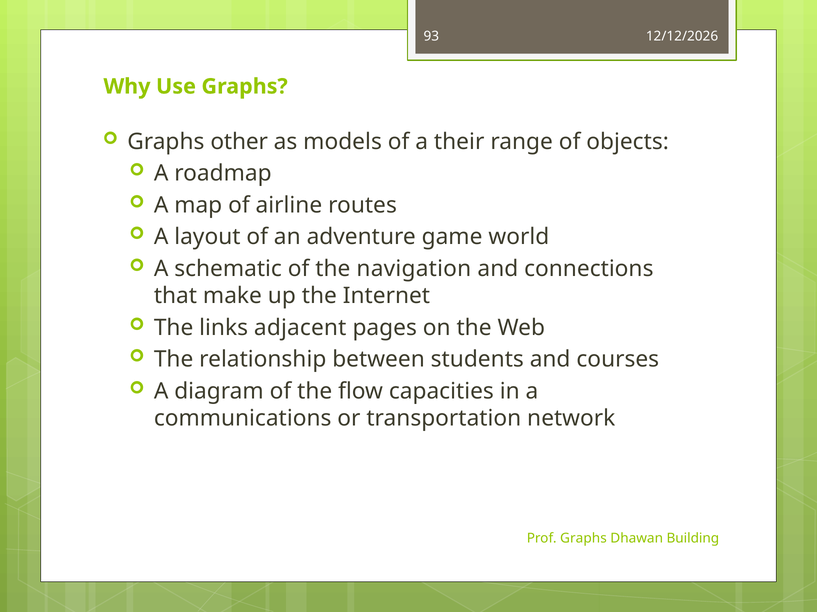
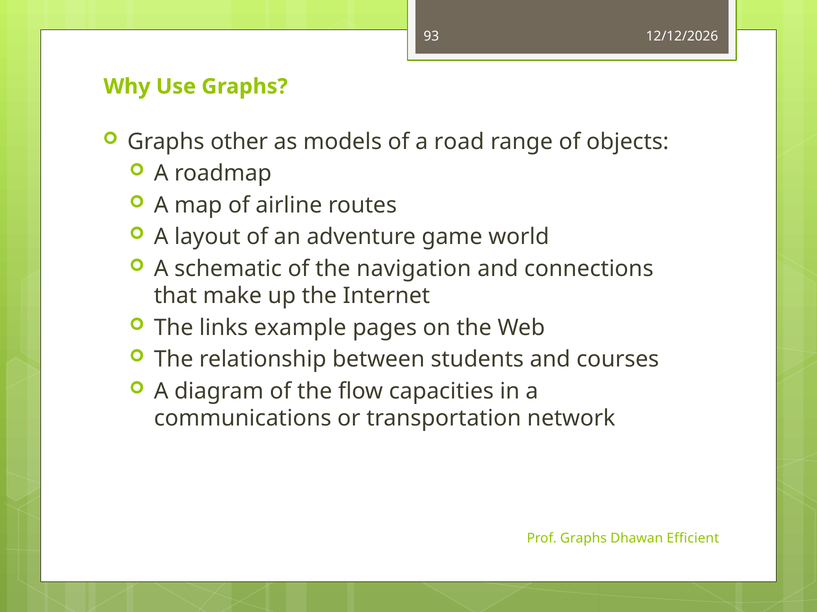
their: their -> road
adjacent: adjacent -> example
Building: Building -> Efficient
